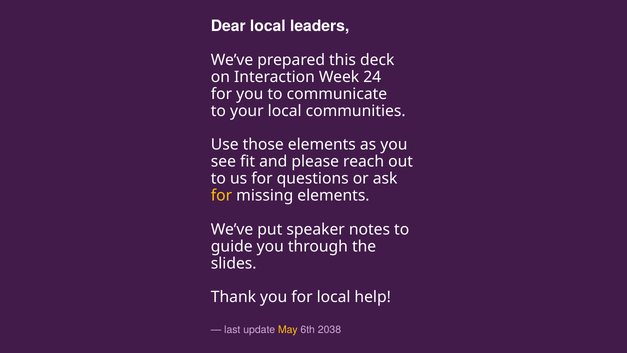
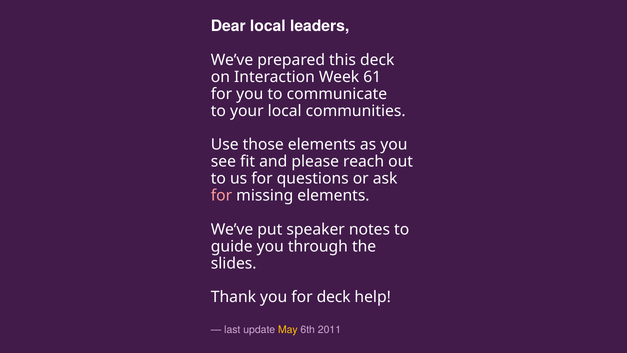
24: 24 -> 61
for at (221, 195) colour: yellow -> pink
for local: local -> deck
2038: 2038 -> 2011
